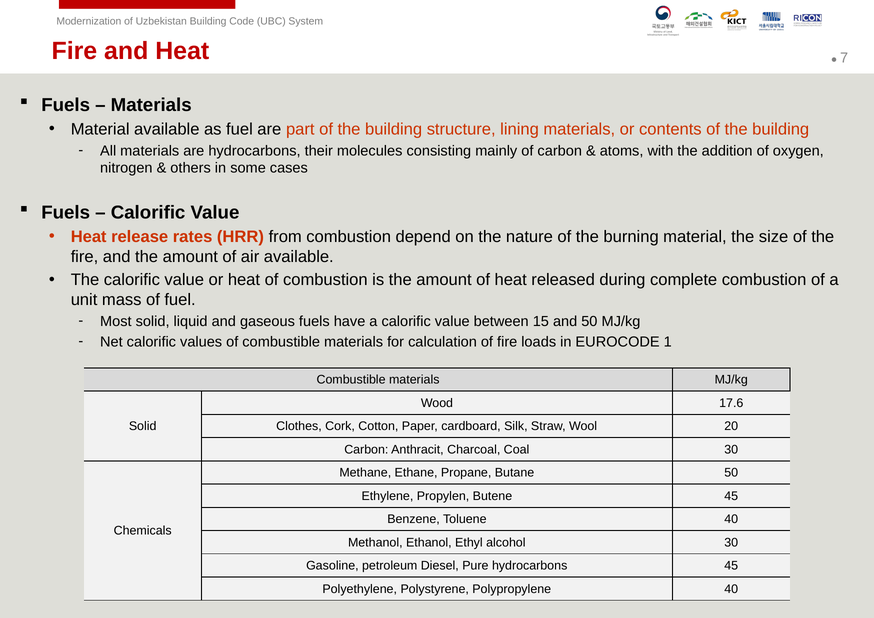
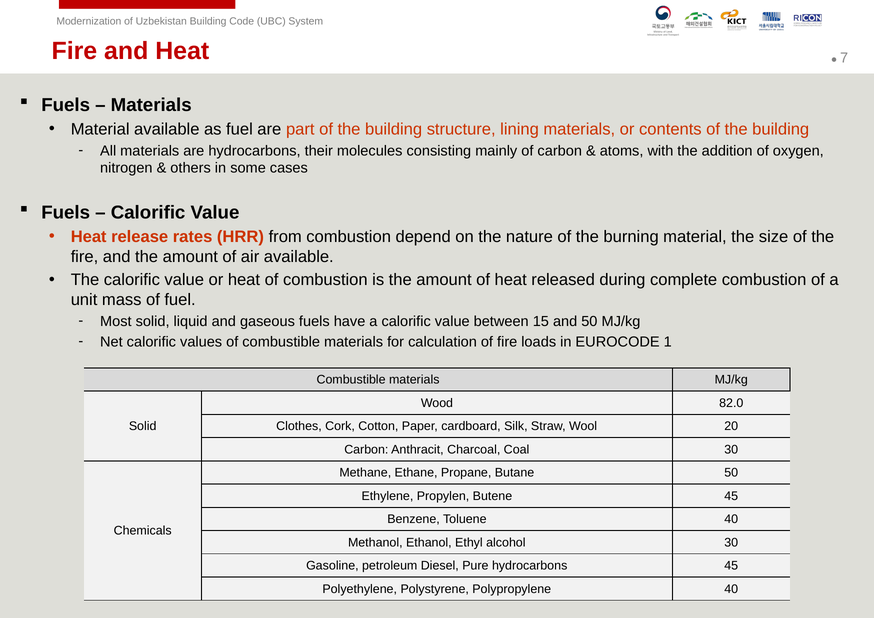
17.6: 17.6 -> 82.0
